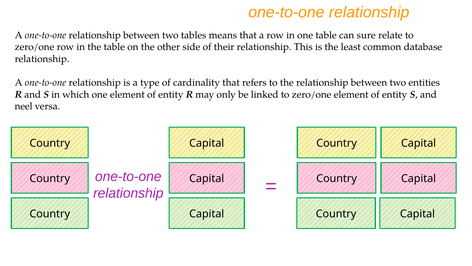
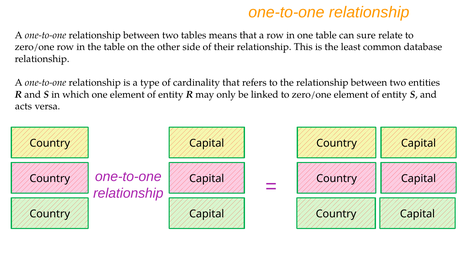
neel: neel -> acts
